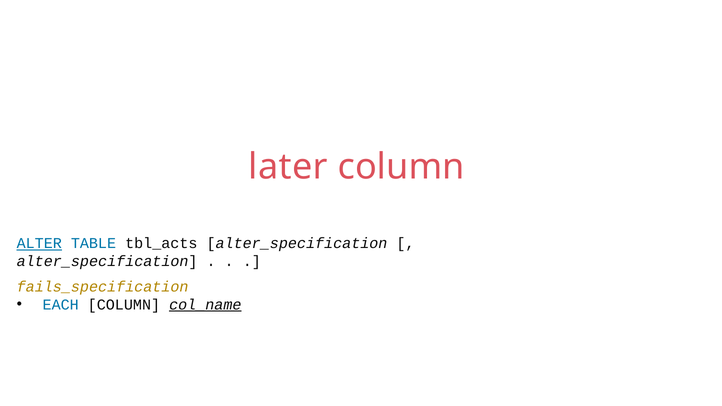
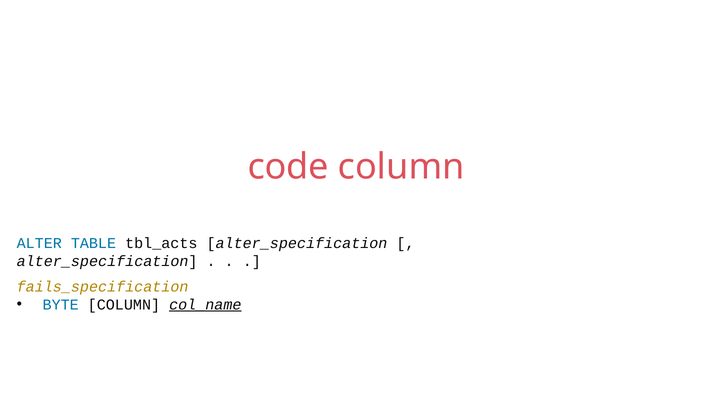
later: later -> code
ALTER underline: present -> none
EACH: EACH -> BYTE
